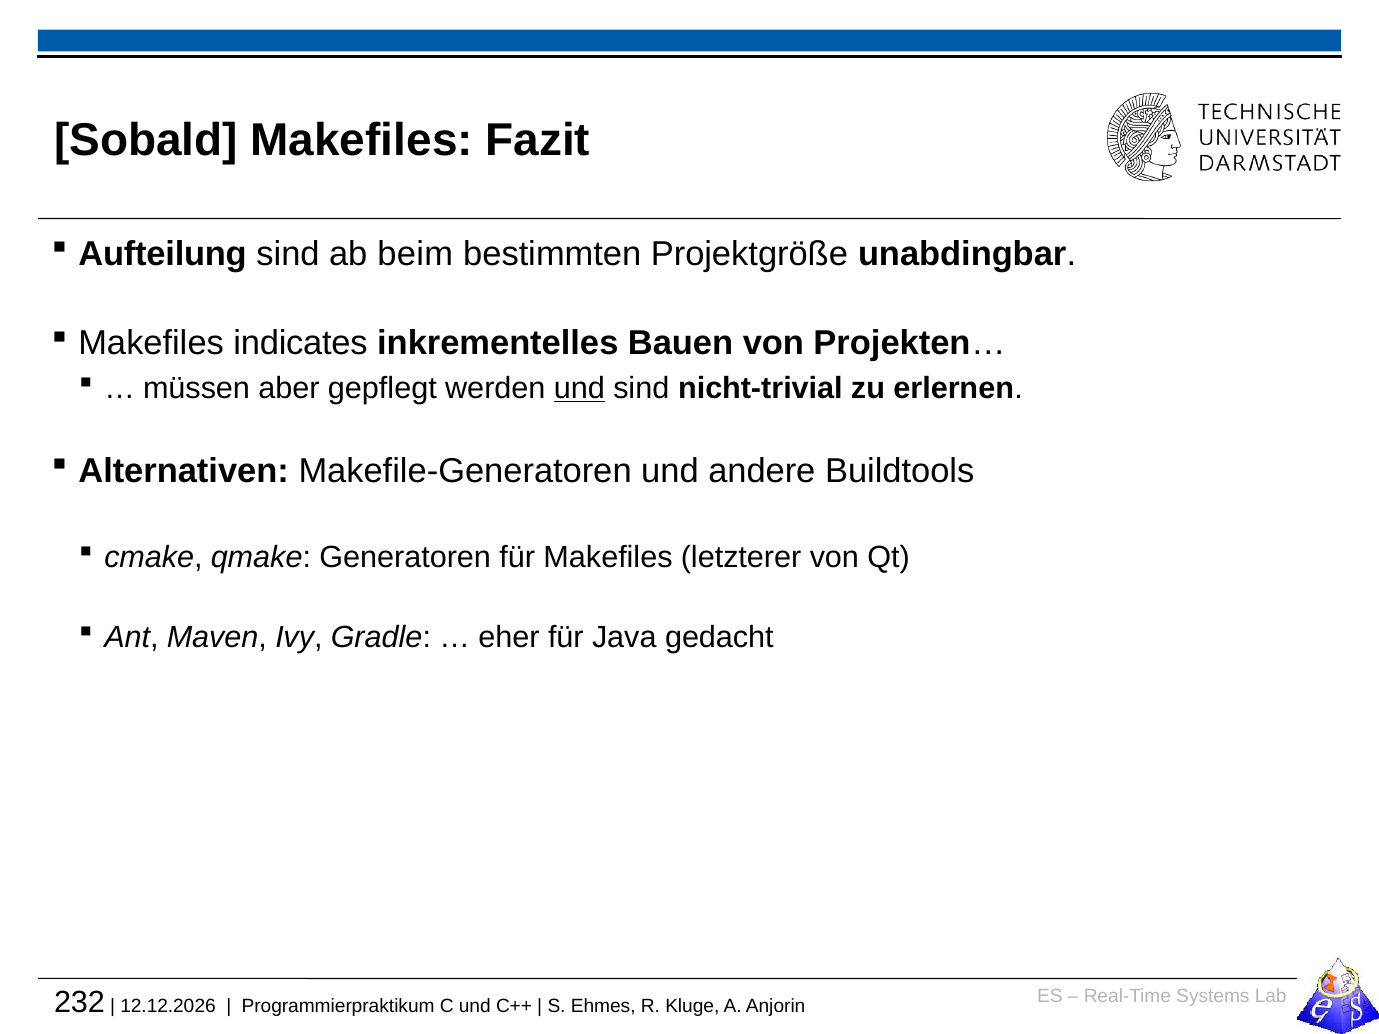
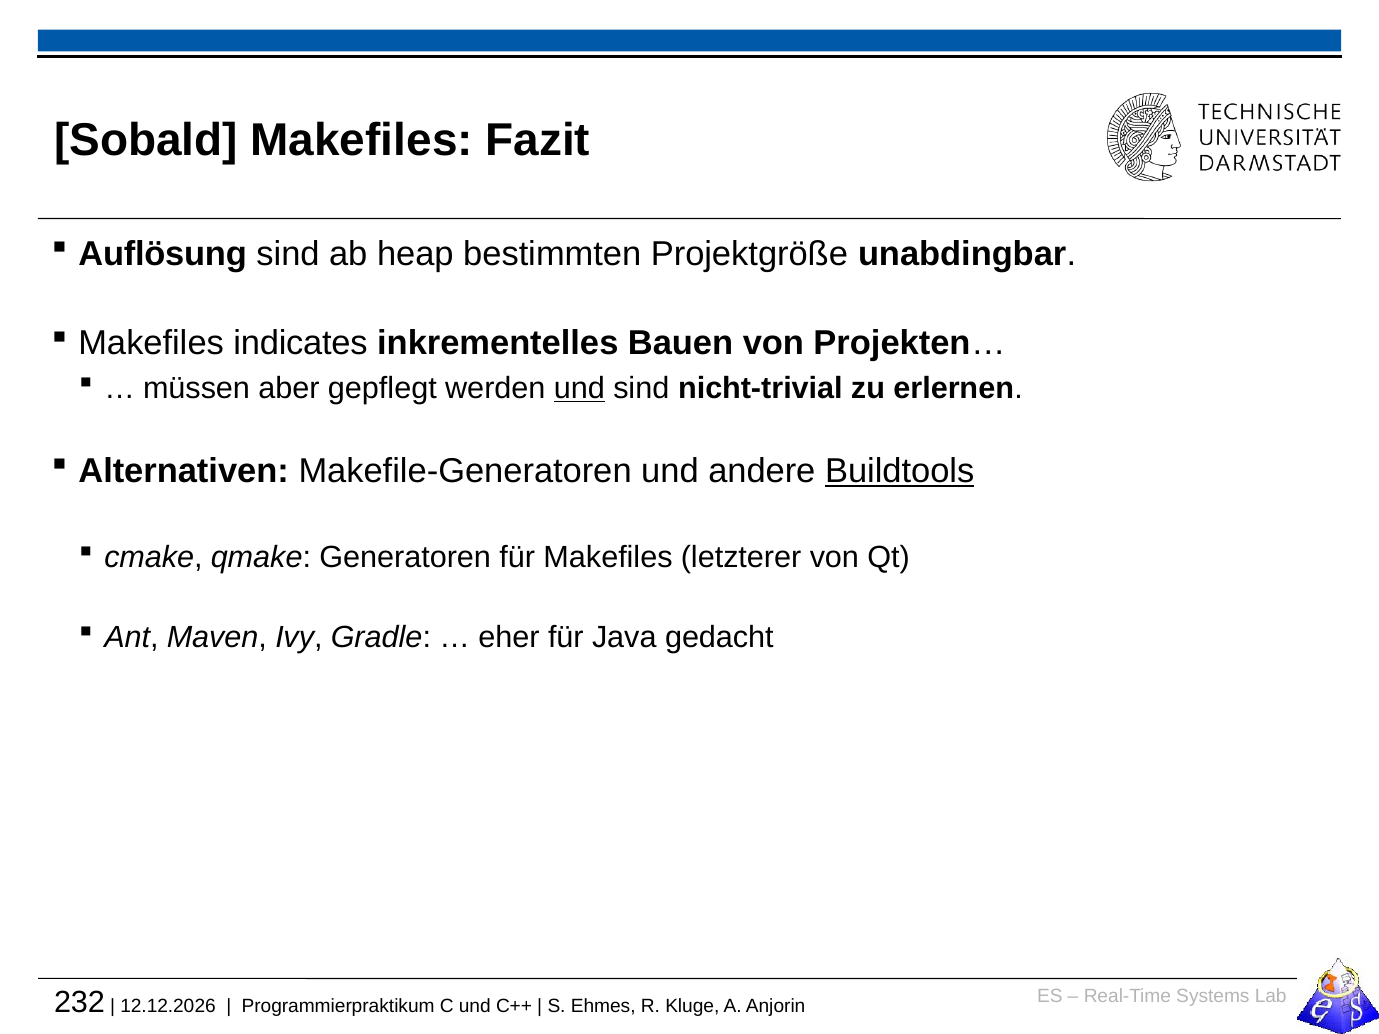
Aufteilung: Aufteilung -> Auflösung
beim: beim -> heap
Buildtools underline: none -> present
